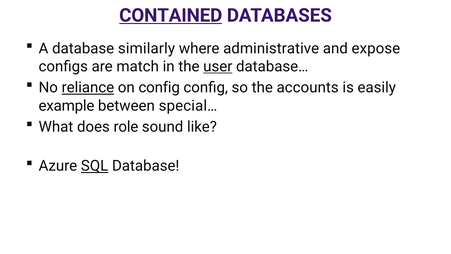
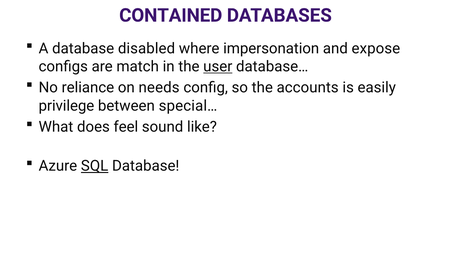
CONTAINED underline: present -> none
similarly: similarly -> disabled
administrative: administrative -> impersonation
reliance underline: present -> none
on config: config -> needs
example: example -> privilege
role: role -> feel
